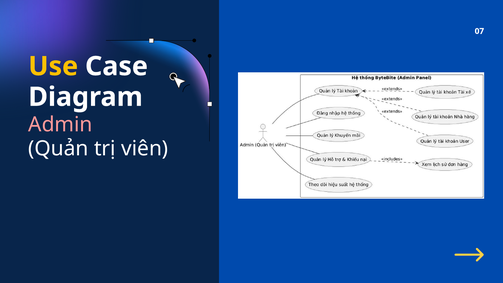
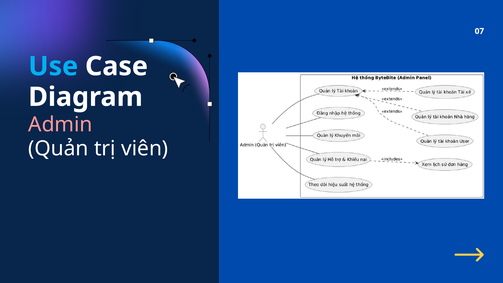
Use colour: yellow -> light blue
